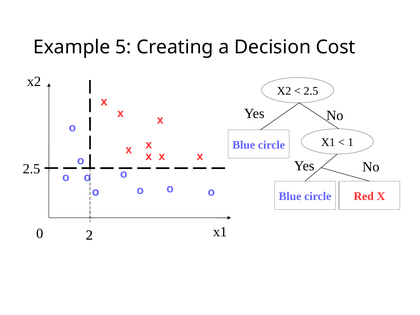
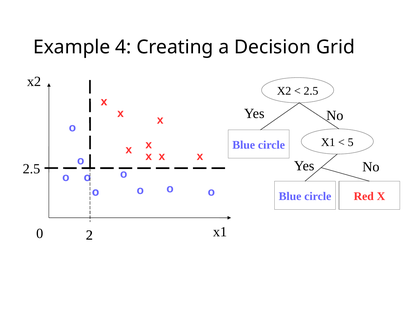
5: 5 -> 4
Cost: Cost -> Grid
1: 1 -> 5
